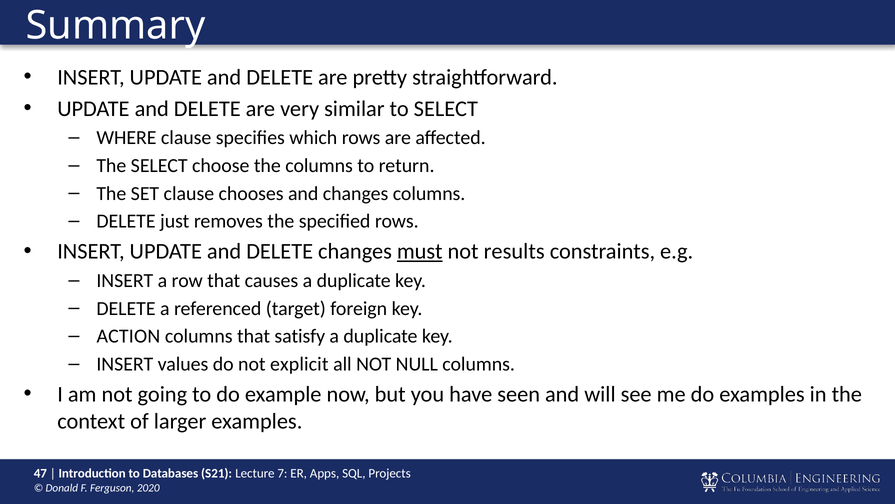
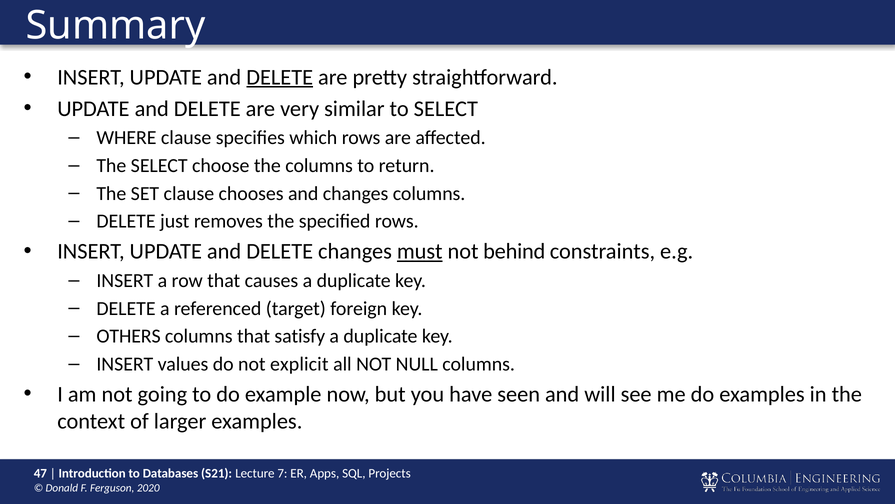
DELETE at (280, 77) underline: none -> present
results: results -> behind
ACTION: ACTION -> OTHERS
